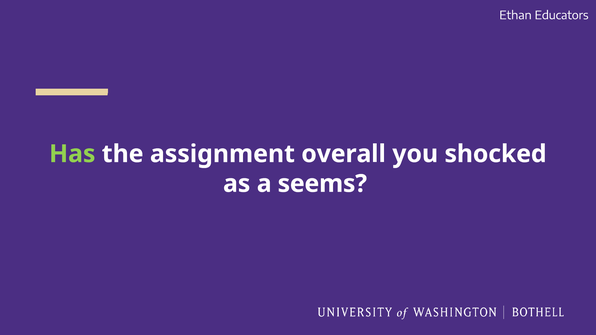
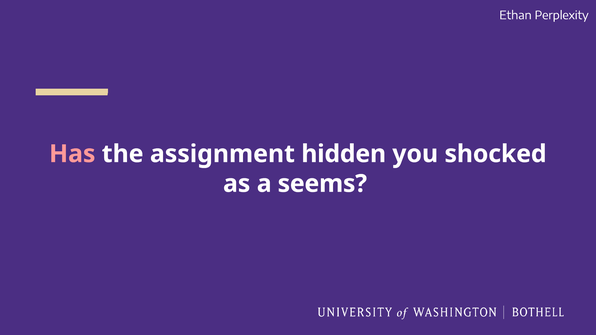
Educators: Educators -> Perplexity
Has colour: light green -> pink
overall: overall -> hidden
